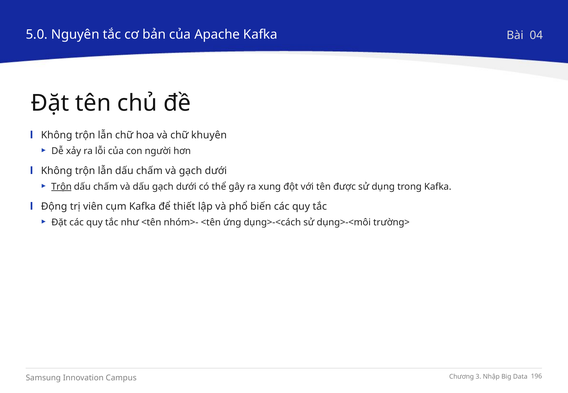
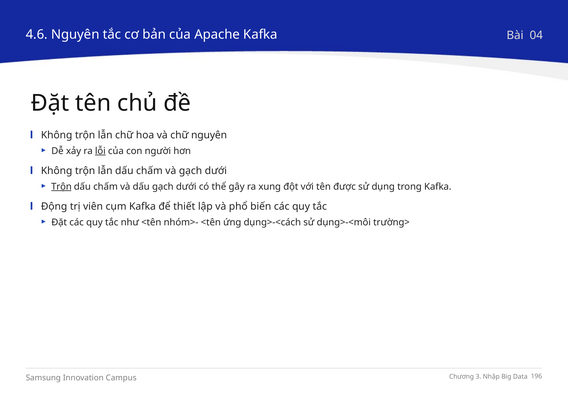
5.0: 5.0 -> 4.6
chữ khuyên: khuyên -> nguyên
lỗi underline: none -> present
